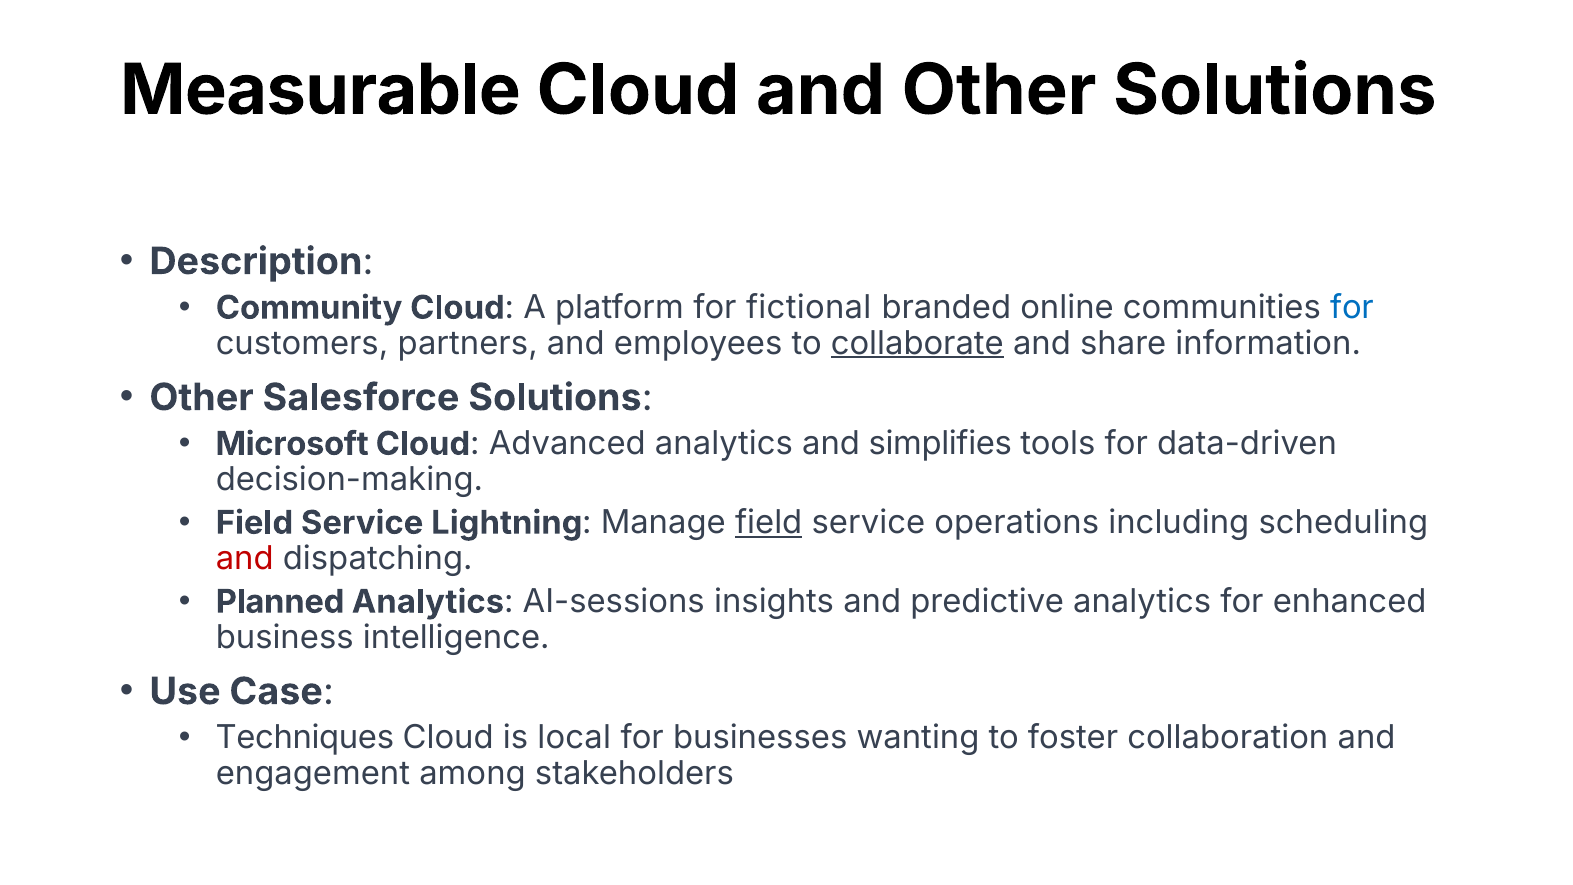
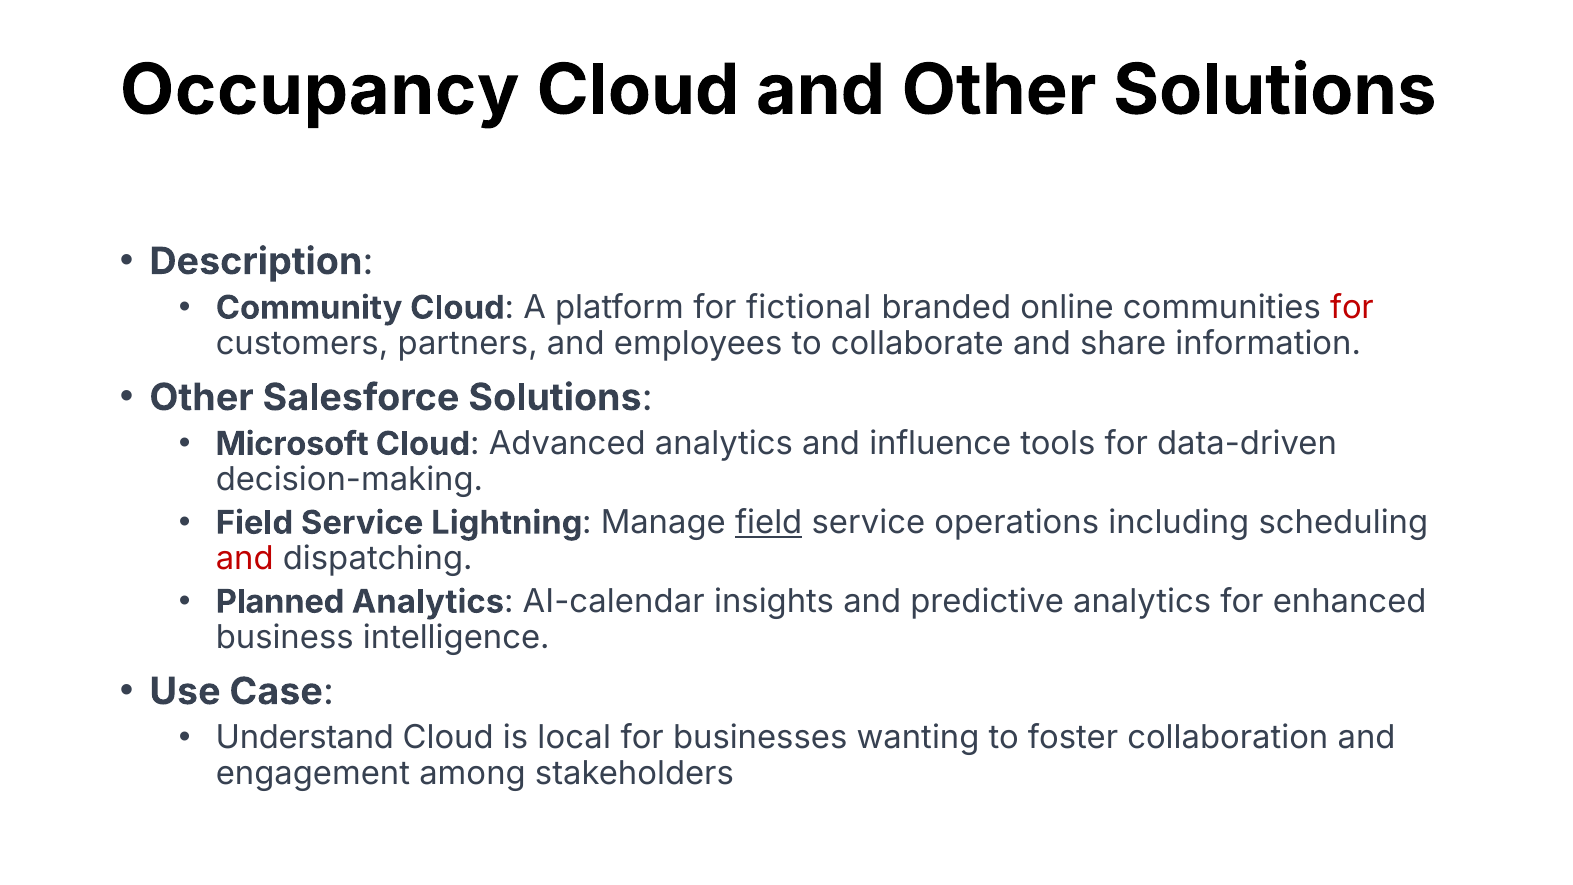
Measurable: Measurable -> Occupancy
for at (1352, 308) colour: blue -> red
collaborate underline: present -> none
simplifies: simplifies -> influence
AI-sessions: AI-sessions -> AI-calendar
Techniques: Techniques -> Understand
